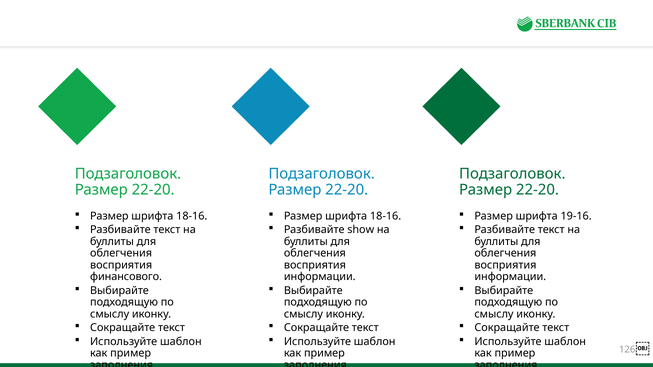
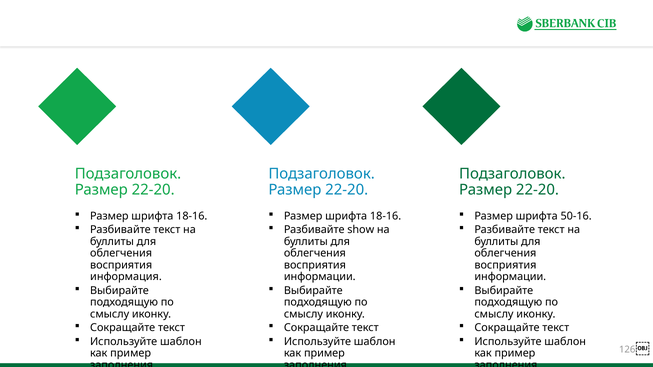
19-16: 19-16 -> 50-16
финансового: финансового -> информация
